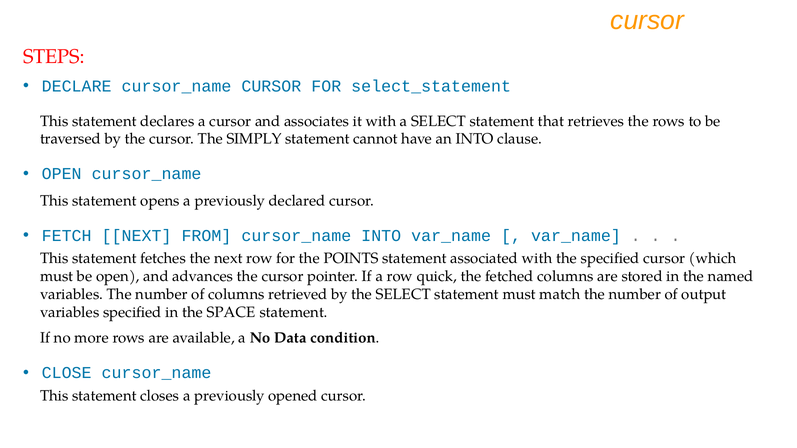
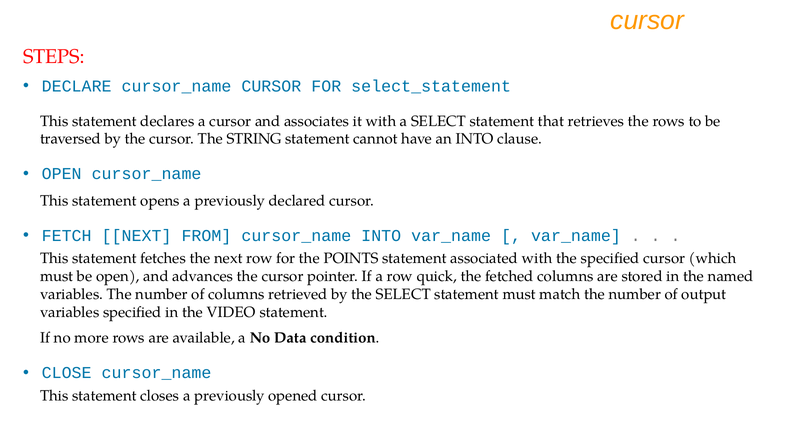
SIMPLY: SIMPLY -> STRING
SPACE: SPACE -> VIDEO
